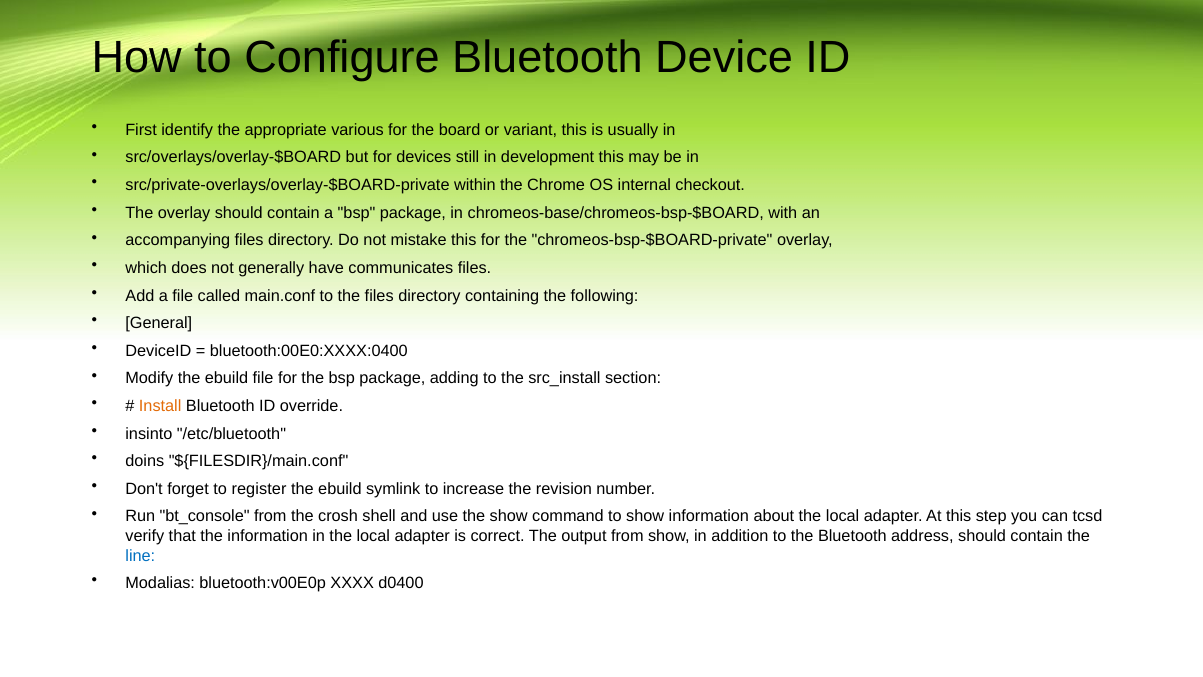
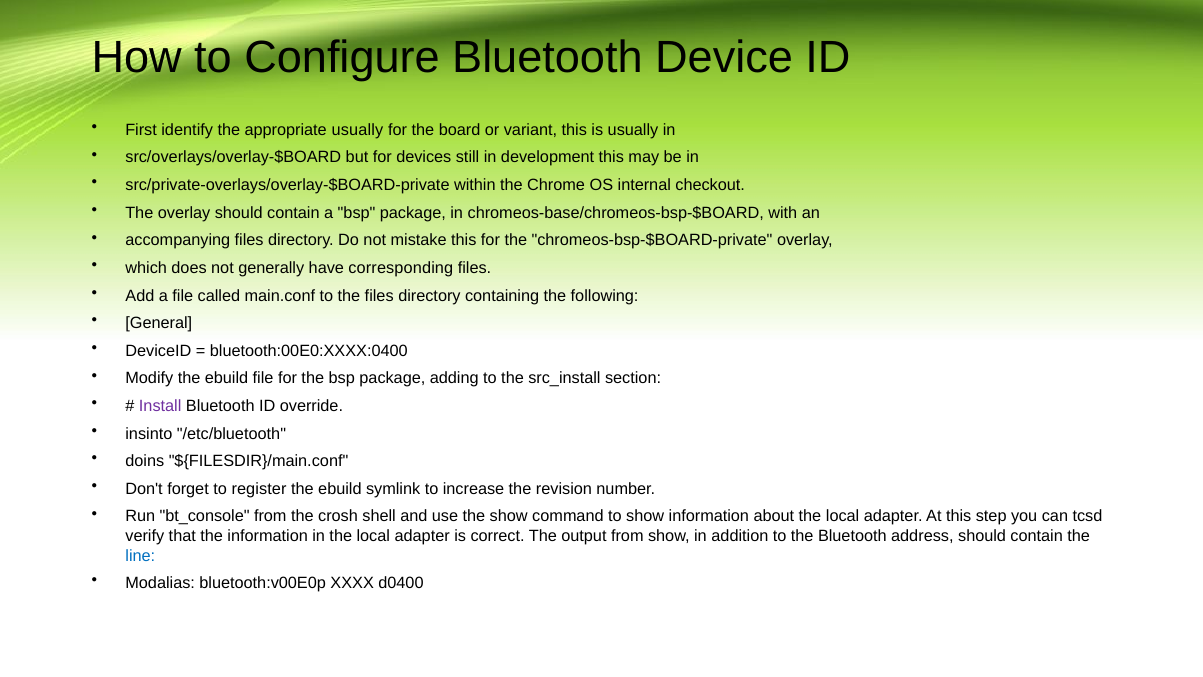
appropriate various: various -> usually
communicates: communicates -> corresponding
Install colour: orange -> purple
